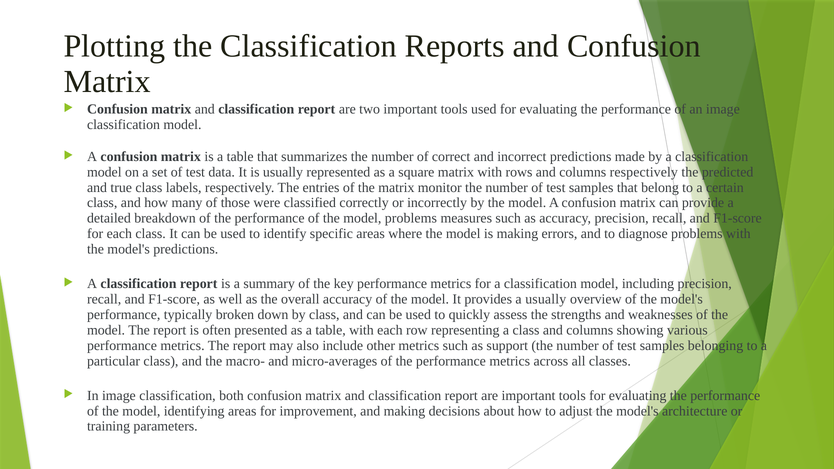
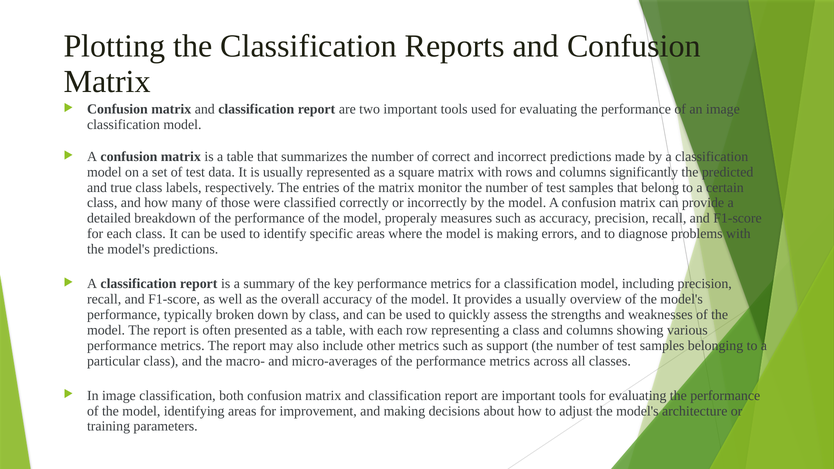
columns respectively: respectively -> significantly
model problems: problems -> properaly
